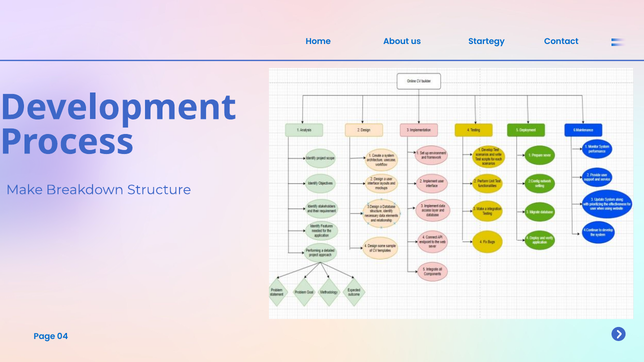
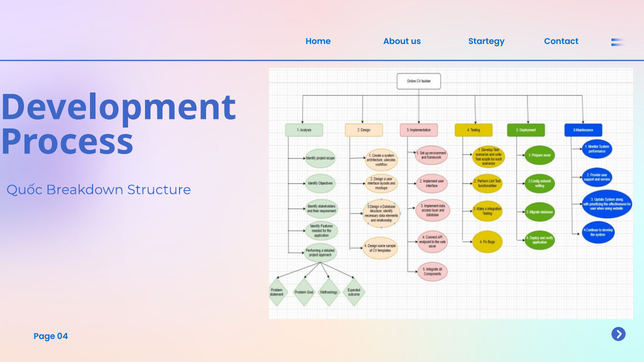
Make: Make -> Quốc
